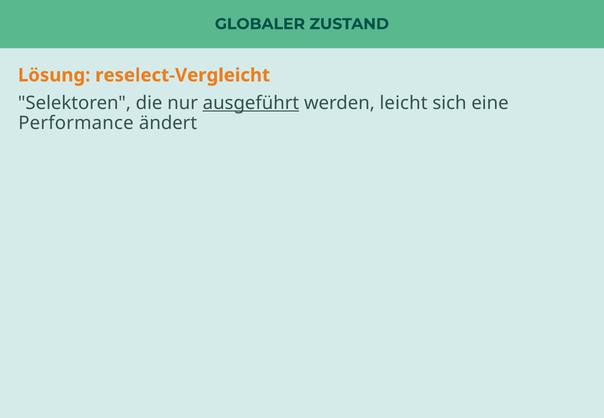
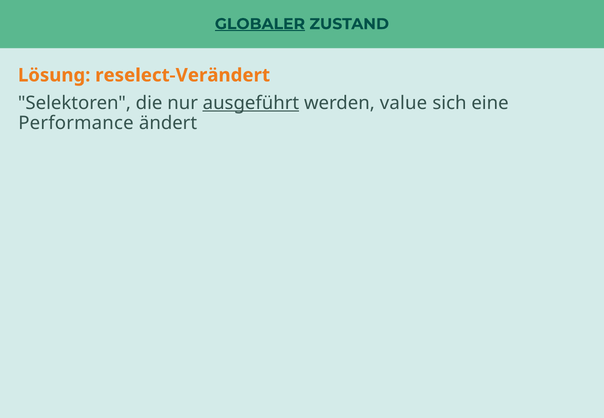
GLOBALER underline: none -> present
reselect-Vergleicht: reselect-Vergleicht -> reselect-Verändert
leicht: leicht -> value
